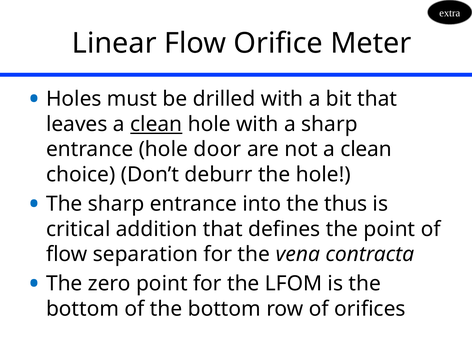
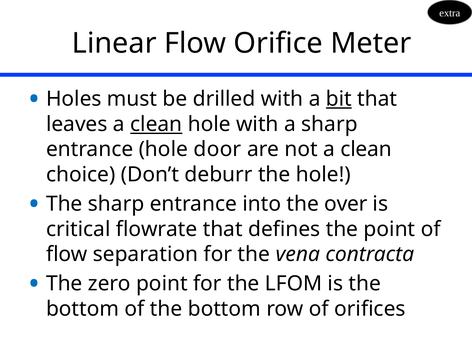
bit underline: none -> present
thus: thus -> over
addition: addition -> flowrate
